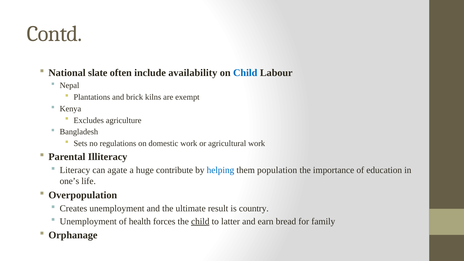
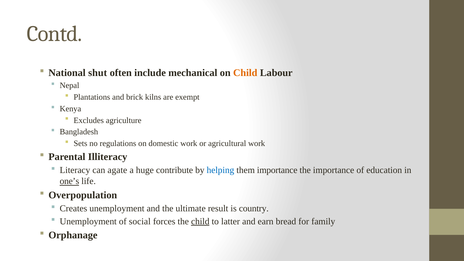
slate: slate -> shut
availability: availability -> mechanical
Child at (245, 73) colour: blue -> orange
them population: population -> importance
one’s underline: none -> present
health: health -> social
